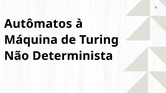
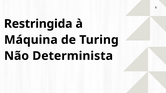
Autômatos: Autômatos -> Restringida
